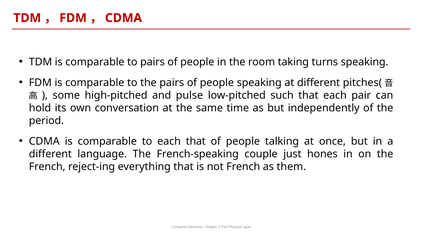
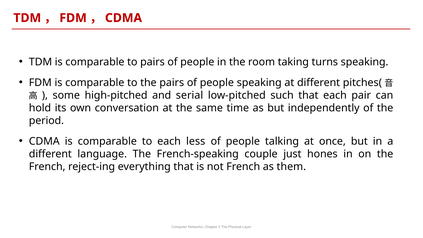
pulse: pulse -> serial
each that: that -> less
